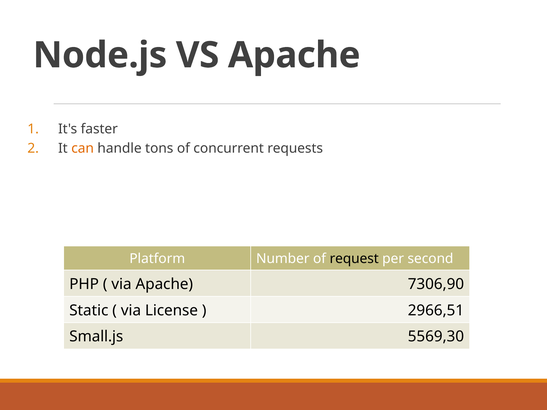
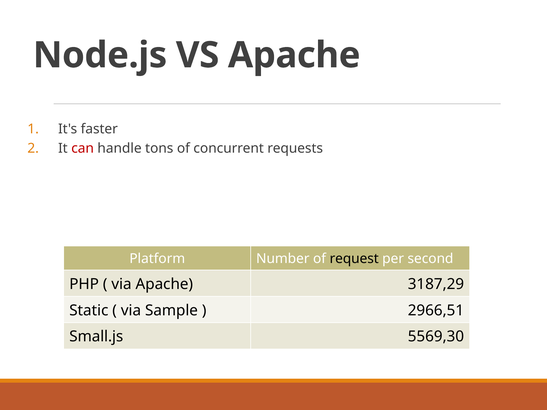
can colour: orange -> red
7306,90: 7306,90 -> 3187,29
License: License -> Sample
